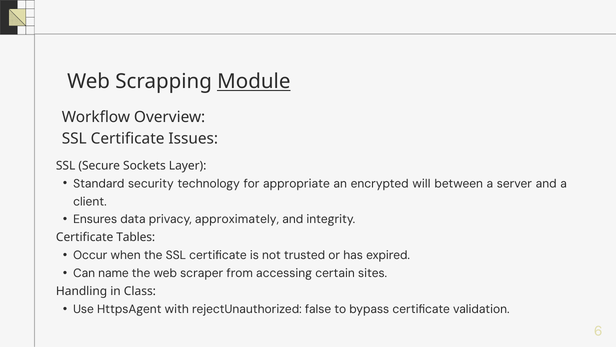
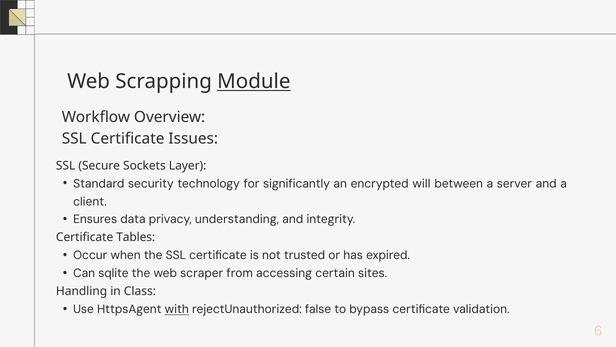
appropriate: appropriate -> significantly
approximately: approximately -> understanding
name: name -> sqlite
with underline: none -> present
